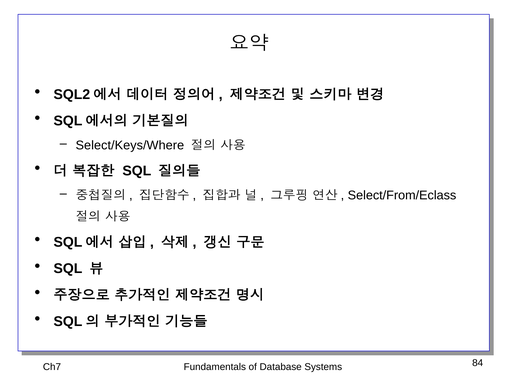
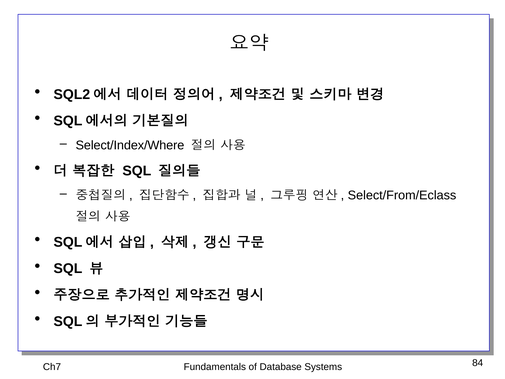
Select/Keys/Where: Select/Keys/Where -> Select/Index/Where
